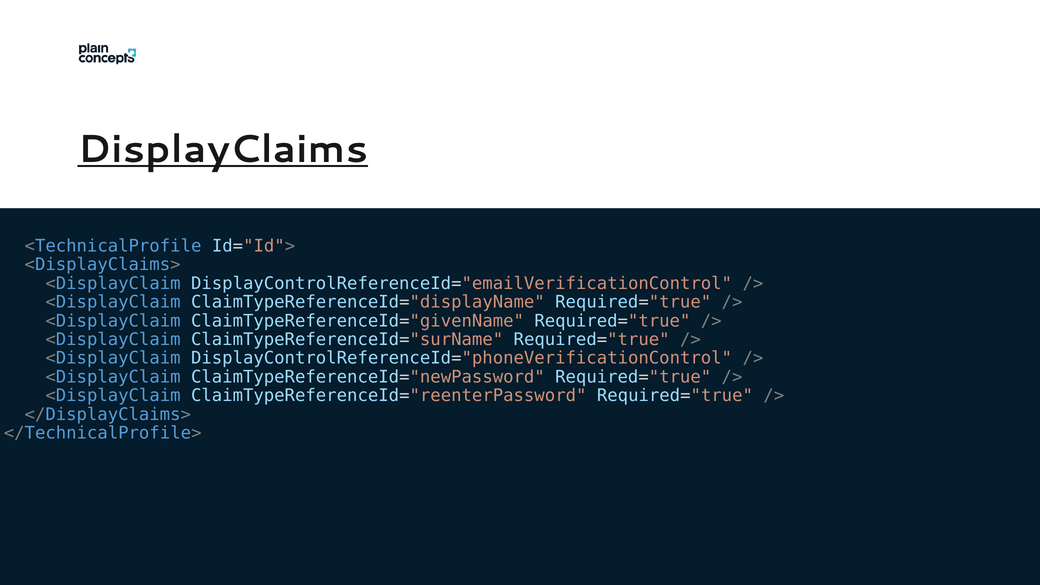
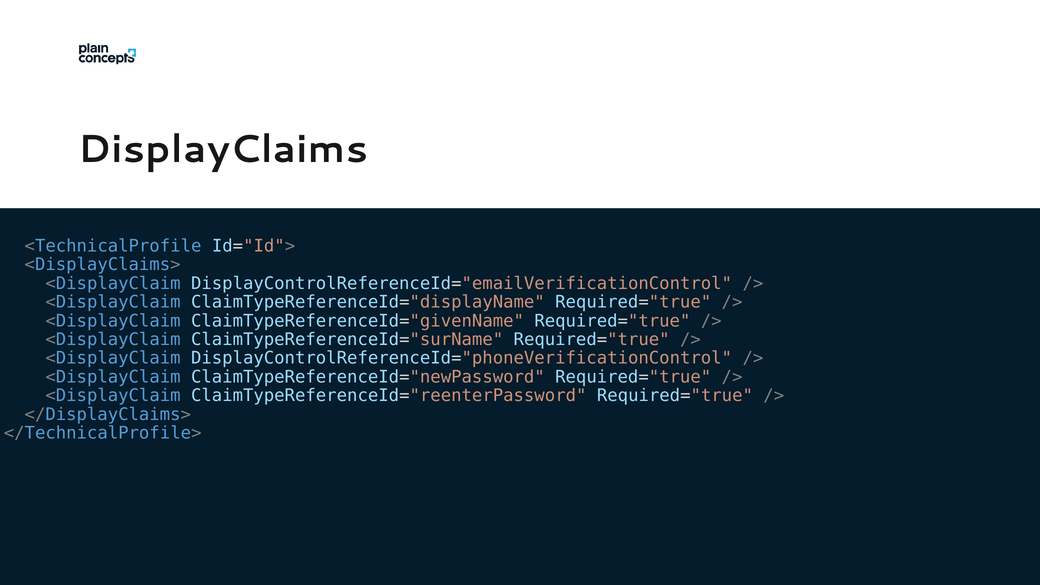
DisplayClaims underline: present -> none
